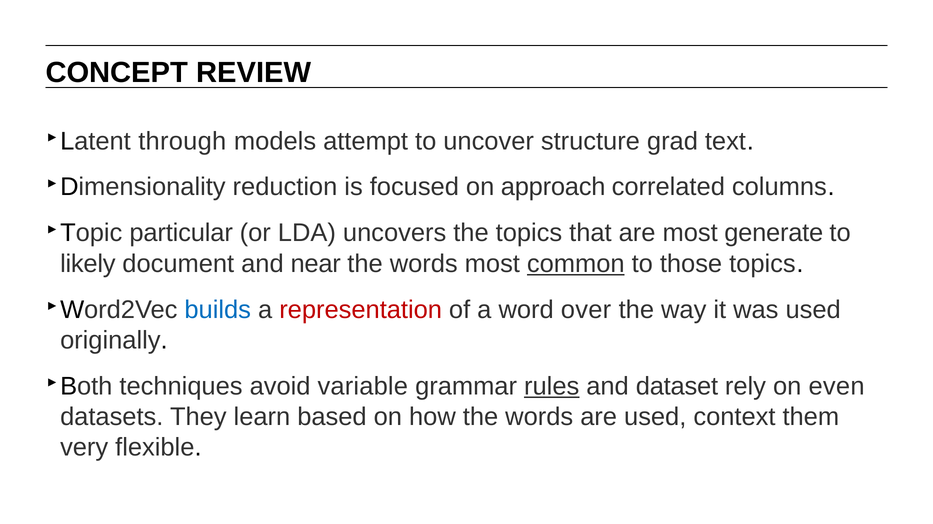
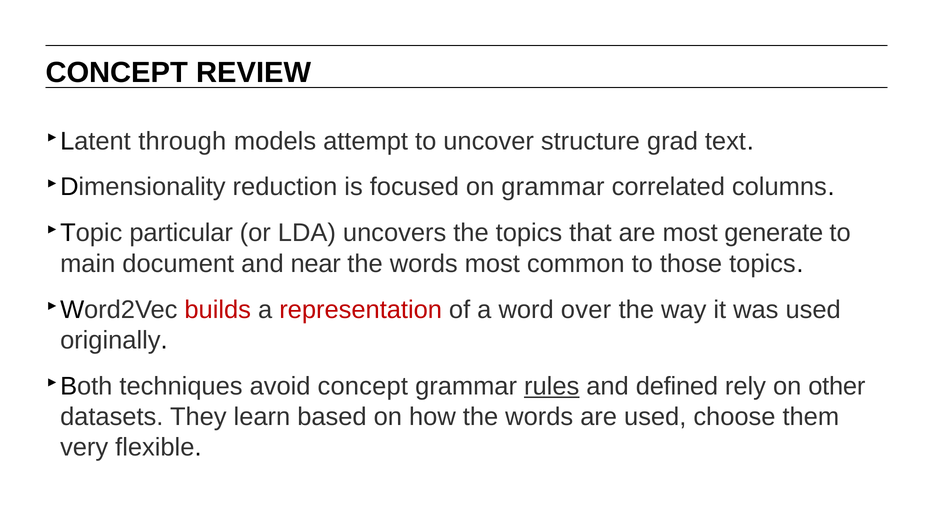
on approach: approach -> grammar
likely: likely -> main
common underline: present -> none
builds colour: blue -> red
avoid variable: variable -> concept
dataset: dataset -> defined
even: even -> other
context: context -> choose
